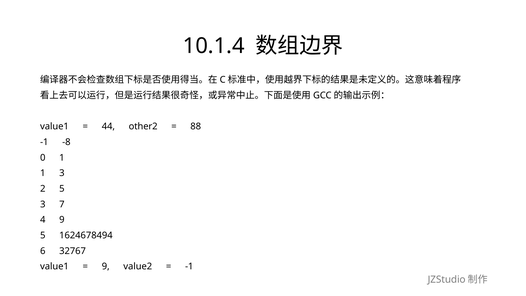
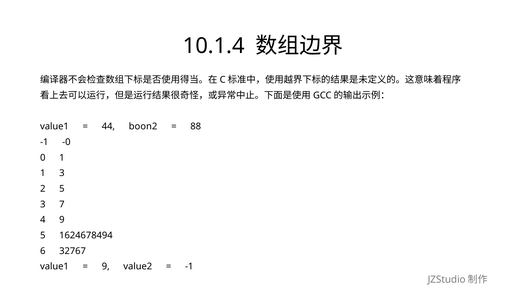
other2: other2 -> boon2
-8: -8 -> -0
